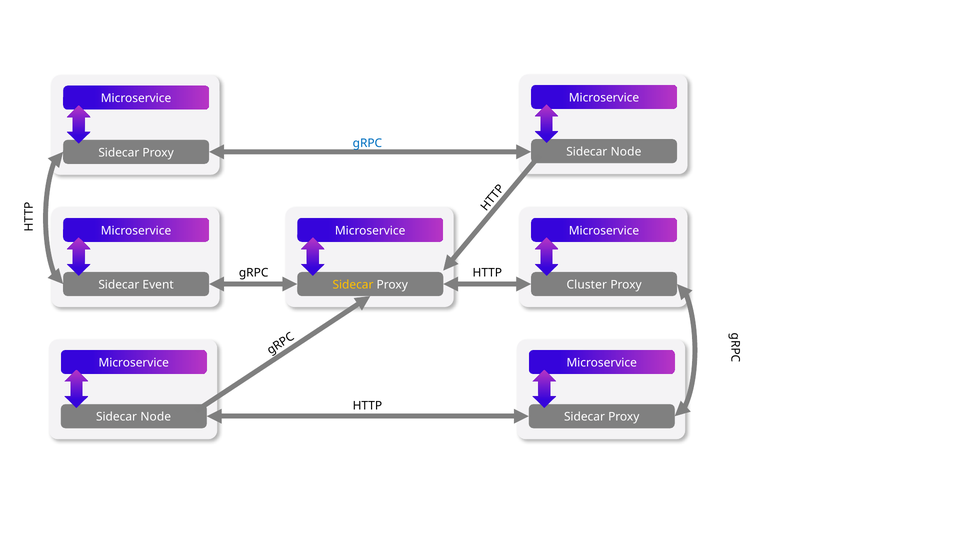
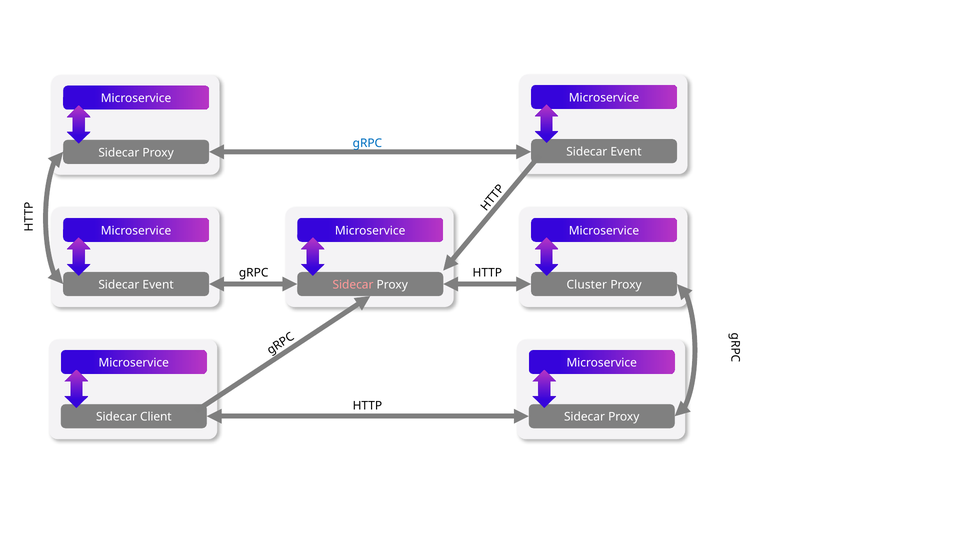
Node at (626, 152): Node -> Event
Sidecar at (353, 285) colour: yellow -> pink
Node at (156, 417): Node -> Client
